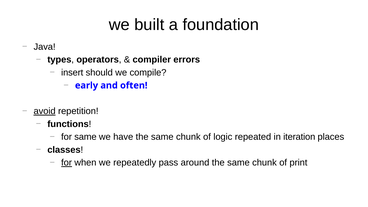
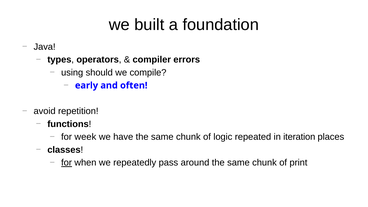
insert: insert -> using
avoid underline: present -> none
for same: same -> week
